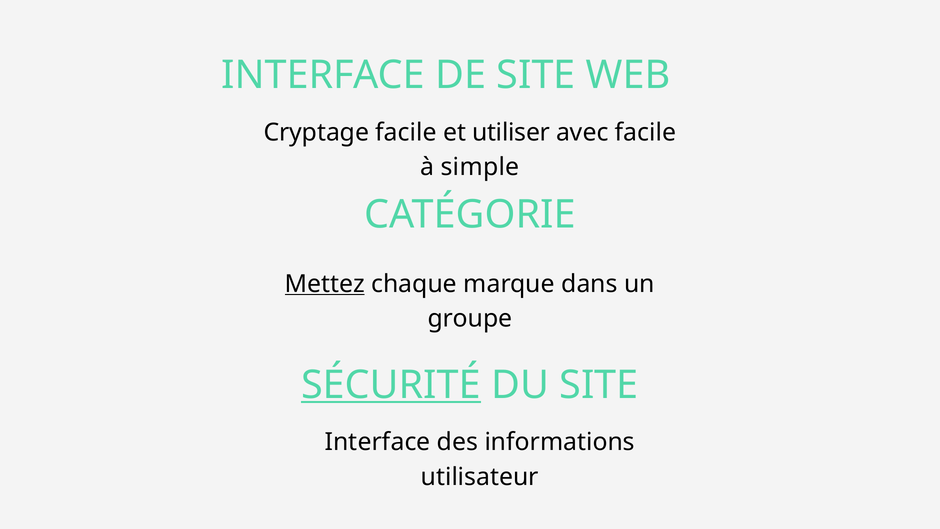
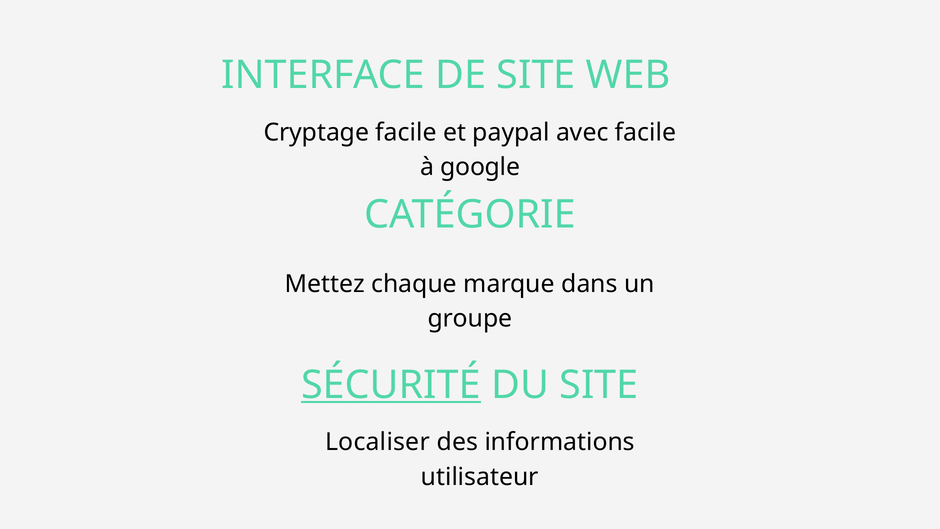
utiliser: utiliser -> paypal
simple: simple -> google
Mettez underline: present -> none
Interface at (378, 442): Interface -> Localiser
